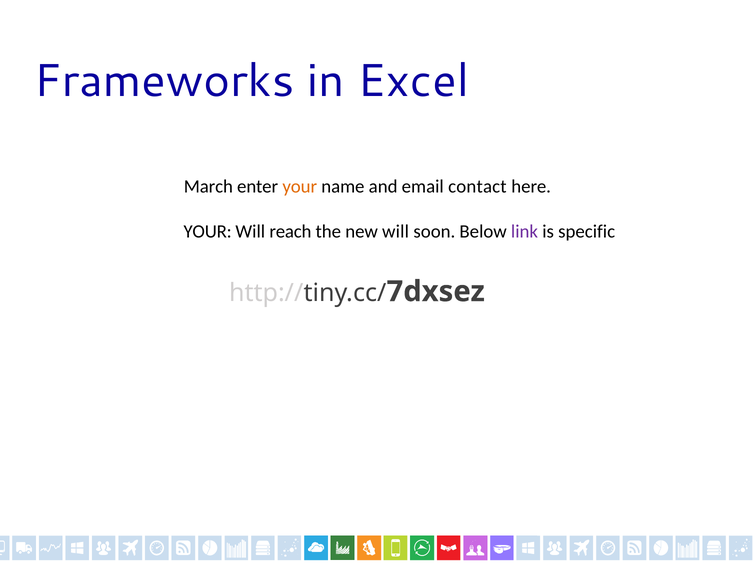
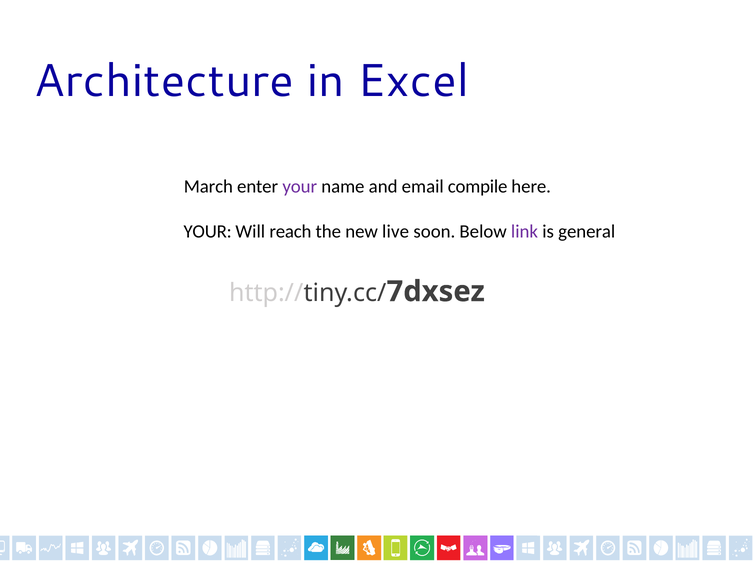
Frameworks: Frameworks -> Architecture
your at (300, 186) colour: orange -> purple
contact: contact -> compile
new will: will -> live
specific: specific -> general
